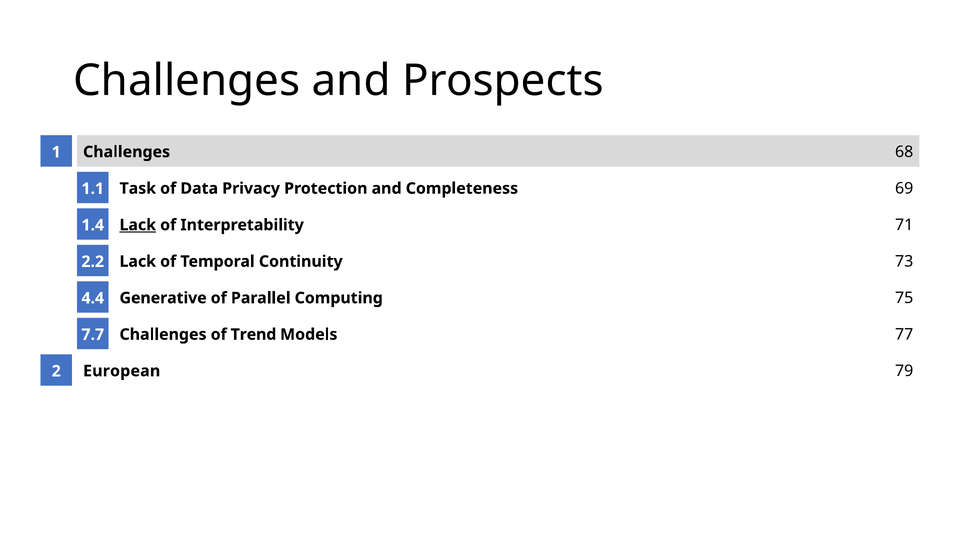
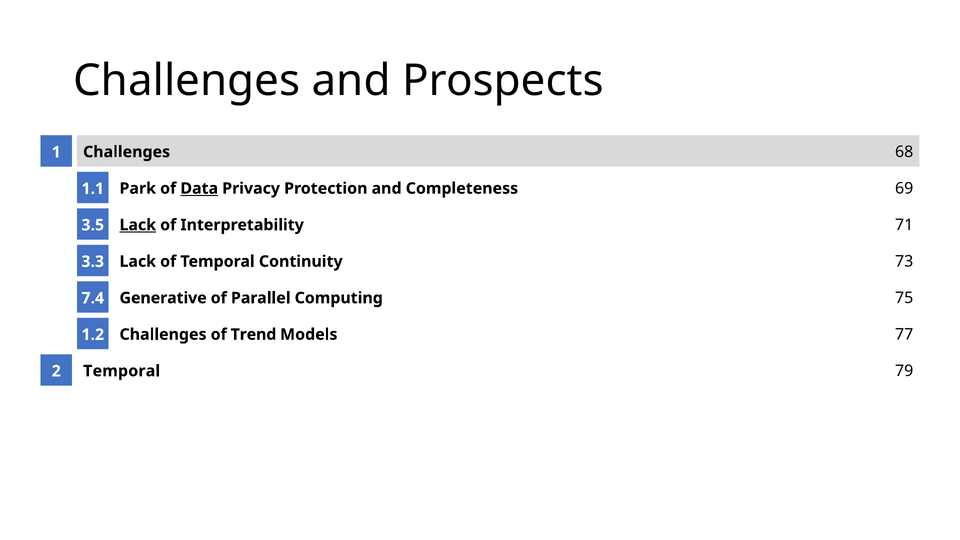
Task: Task -> Park
Data underline: none -> present
1.4: 1.4 -> 3.5
2.2: 2.2 -> 3.3
4.4: 4.4 -> 7.4
7.7: 7.7 -> 1.2
European at (122, 371): European -> Temporal
